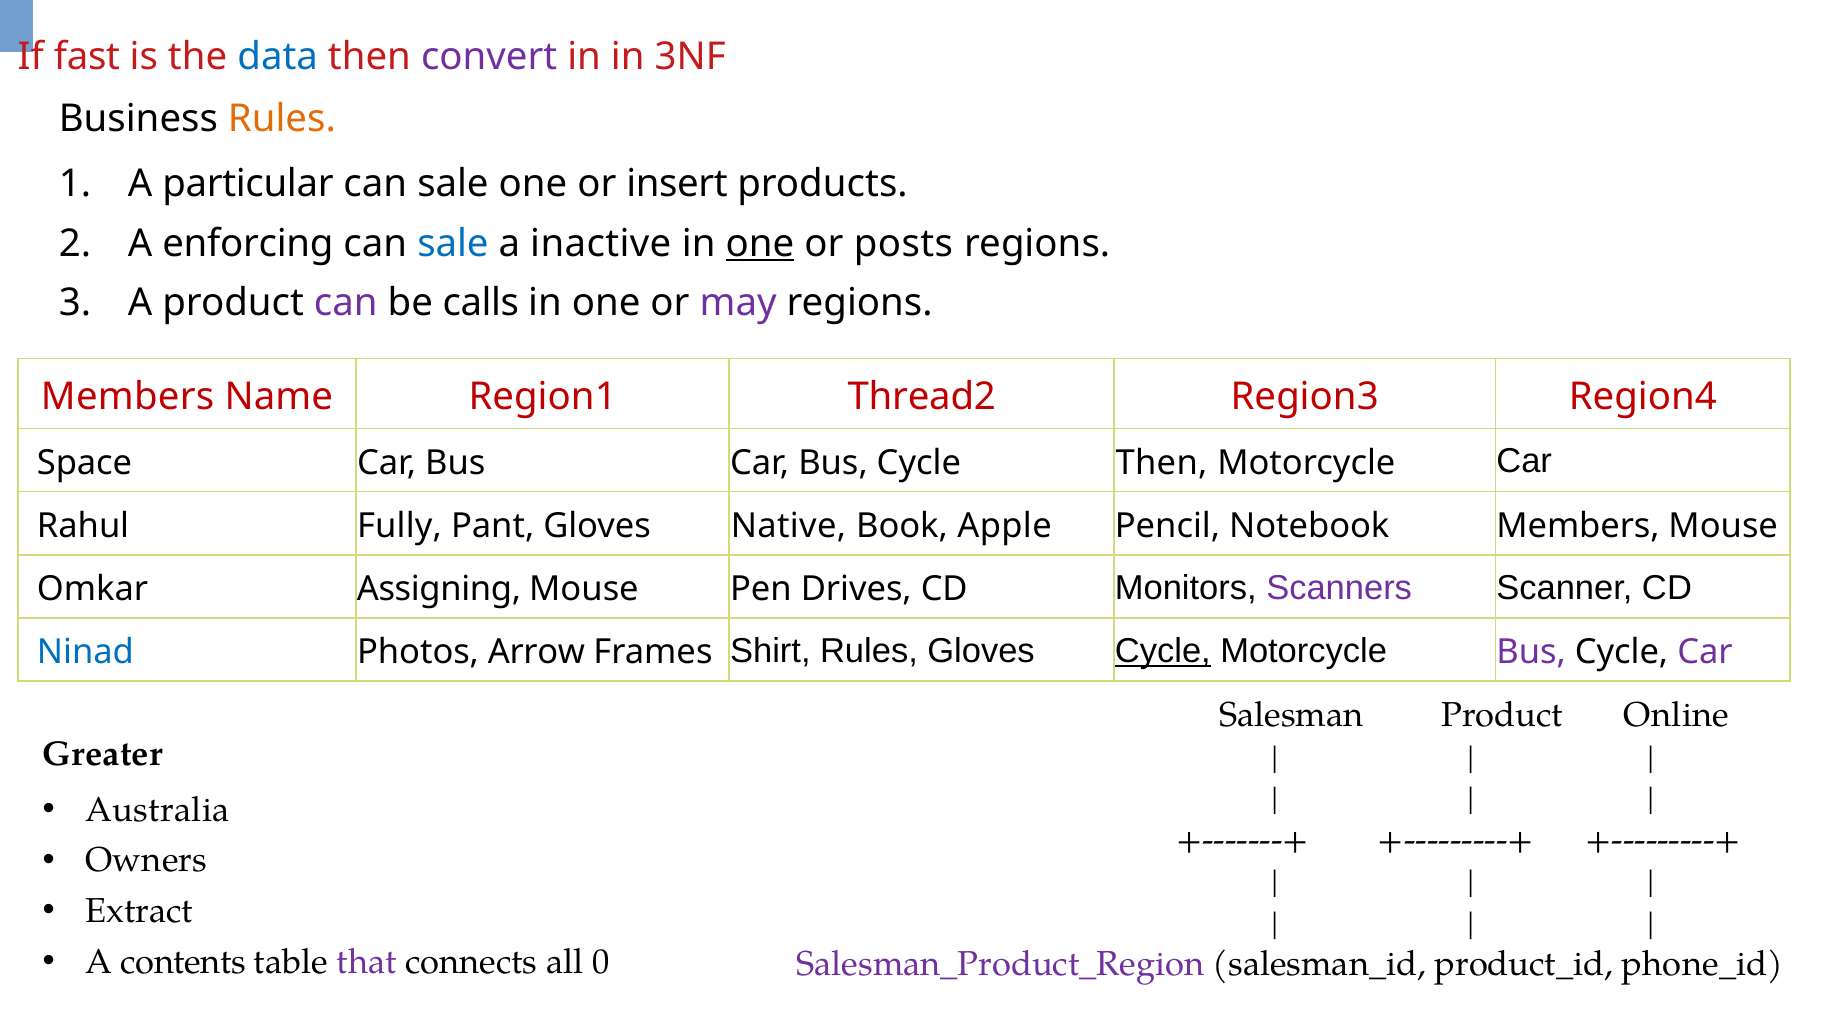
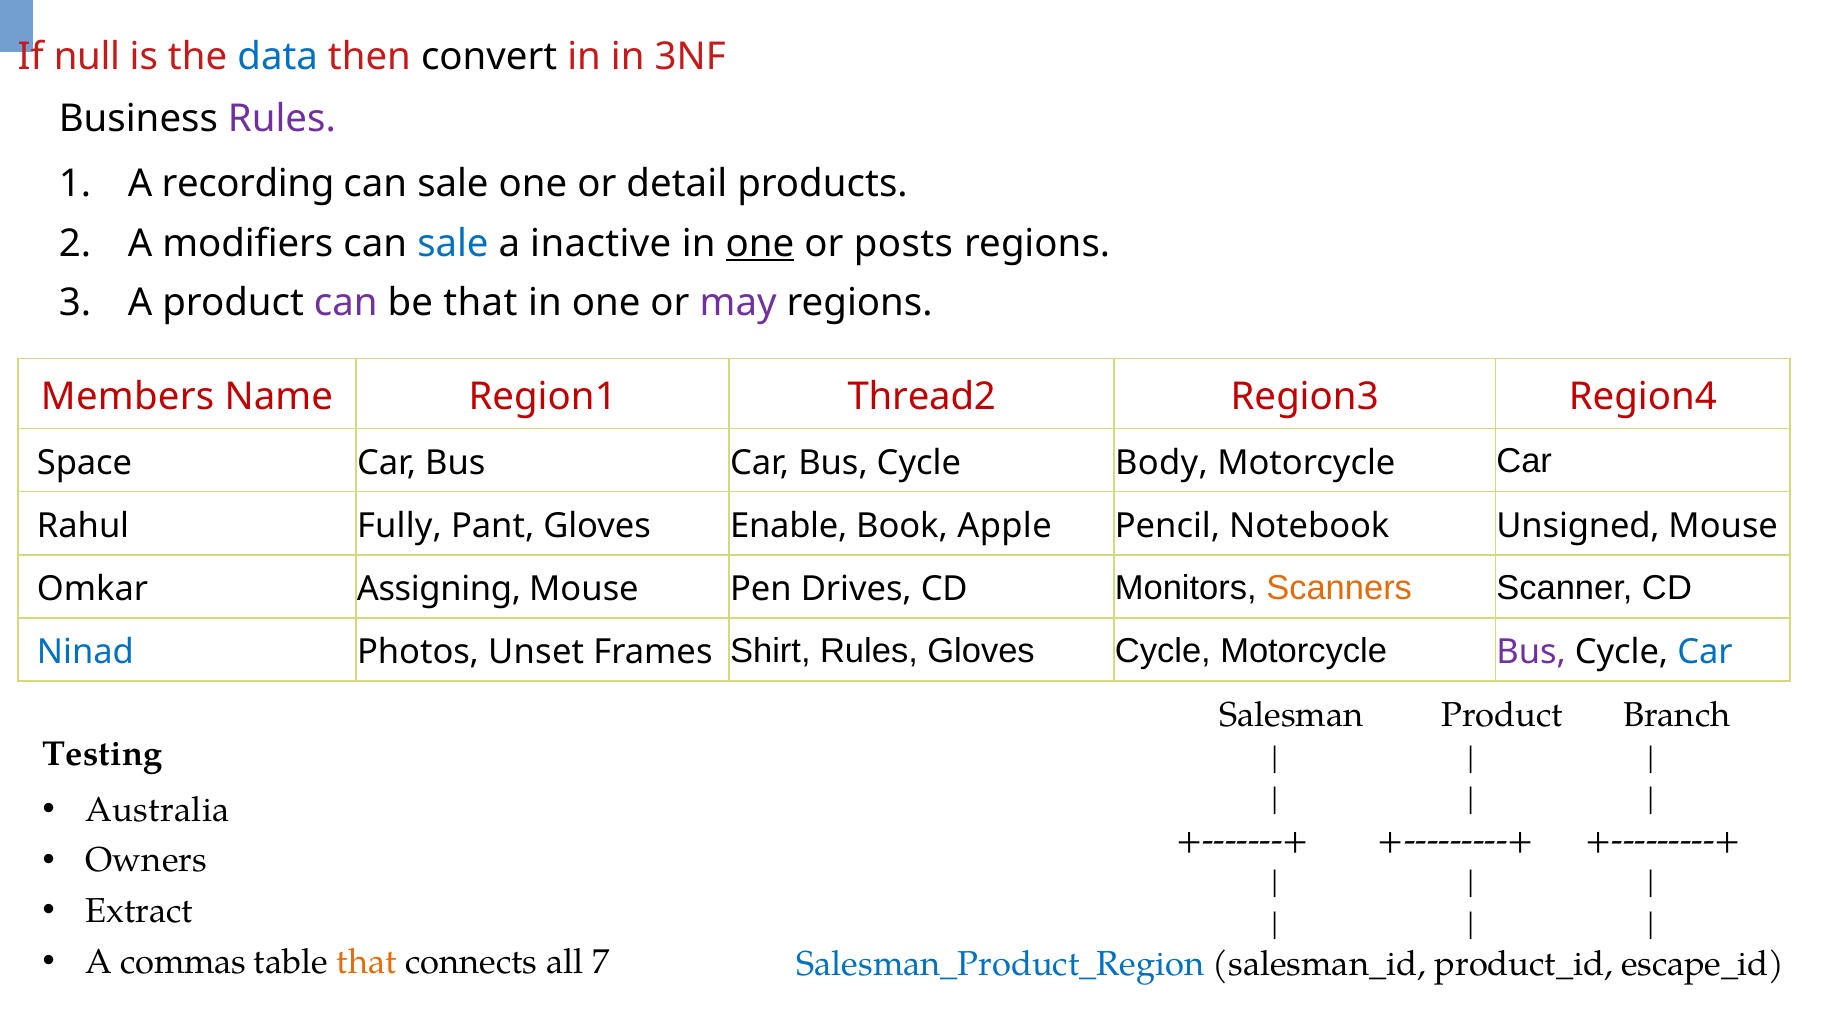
fast: fast -> null
convert colour: purple -> black
Rules at (282, 119) colour: orange -> purple
particular: particular -> recording
insert: insert -> detail
enforcing: enforcing -> modifiers
be calls: calls -> that
Cycle Then: Then -> Body
Native: Native -> Enable
Notebook Members: Members -> Unsigned
Scanners colour: purple -> orange
Arrow: Arrow -> Unset
Cycle at (1163, 650) underline: present -> none
Car at (1705, 652) colour: purple -> blue
Online: Online -> Branch
Greater: Greater -> Testing
contents: contents -> commas
that at (367, 961) colour: purple -> orange
0: 0 -> 7
Salesman_Product_Region colour: purple -> blue
phone_id: phone_id -> escape_id
